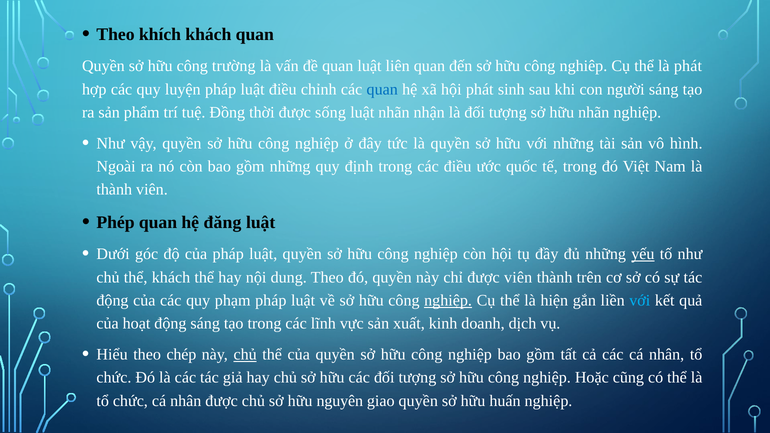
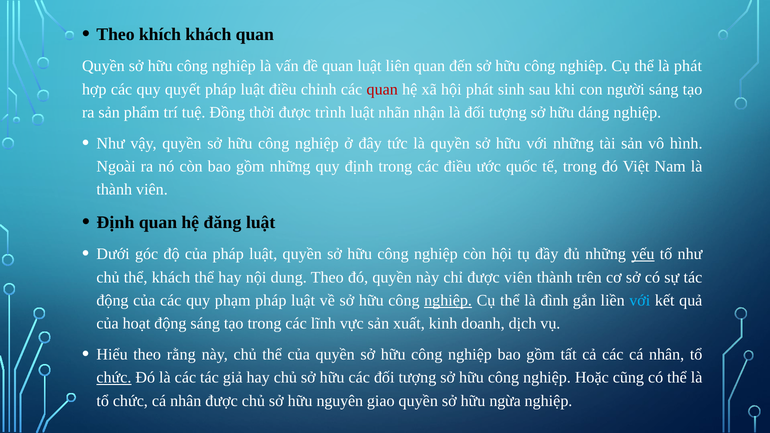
trường at (234, 66): trường -> nghiêp
luyện: luyện -> quyết
quan at (382, 89) colour: blue -> red
sống: sống -> trình
hữu nhãn: nhãn -> dáng
Phép at (116, 222): Phép -> Định
hiện: hiện -> đình
chép: chép -> rằng
chủ at (245, 355) underline: present -> none
chức at (114, 378) underline: none -> present
huấn: huấn -> ngừa
